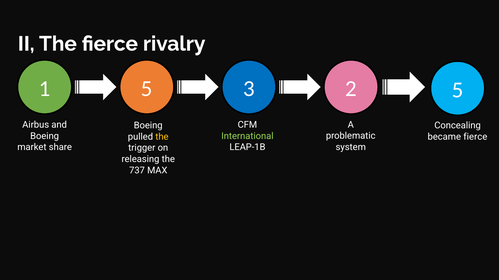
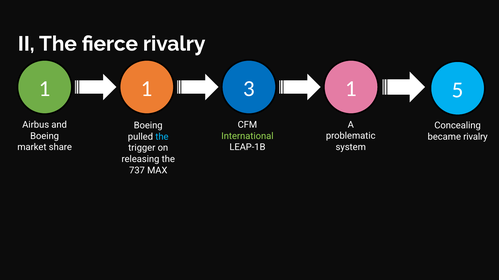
1 5: 5 -> 1
3 2: 2 -> 1
the at (162, 137) colour: yellow -> light blue
became fierce: fierce -> rivalry
